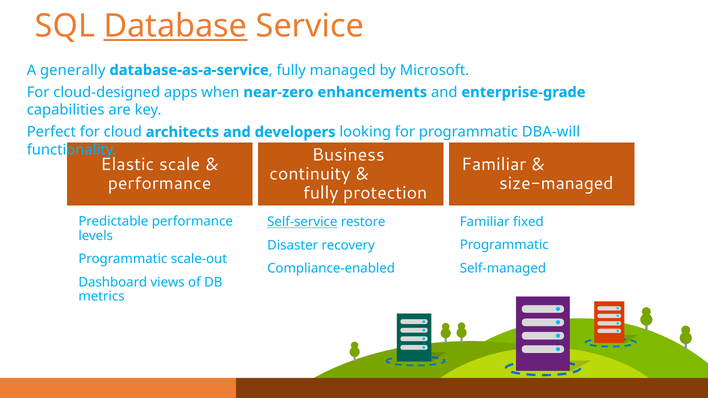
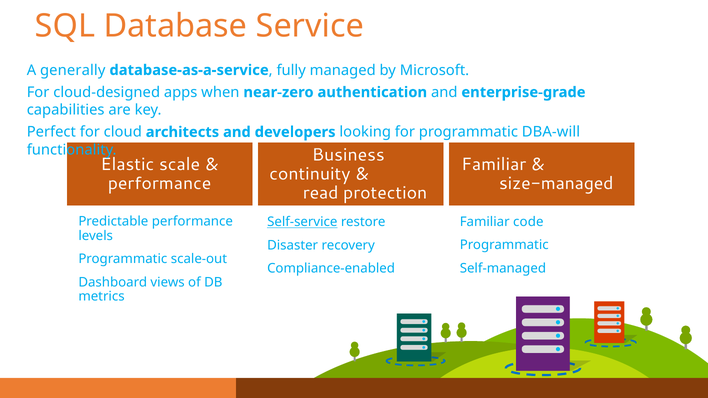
Database underline: present -> none
enhancements: enhancements -> authentication
fully at (321, 193): fully -> read
fixed: fixed -> code
